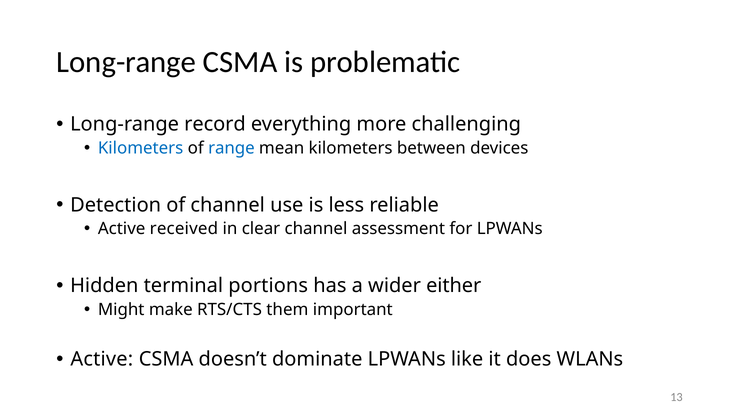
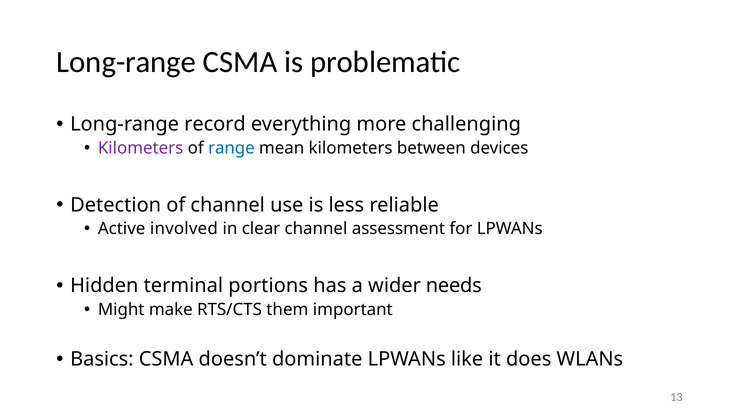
Kilometers at (141, 148) colour: blue -> purple
received: received -> involved
either: either -> needs
Active at (102, 359): Active -> Basics
